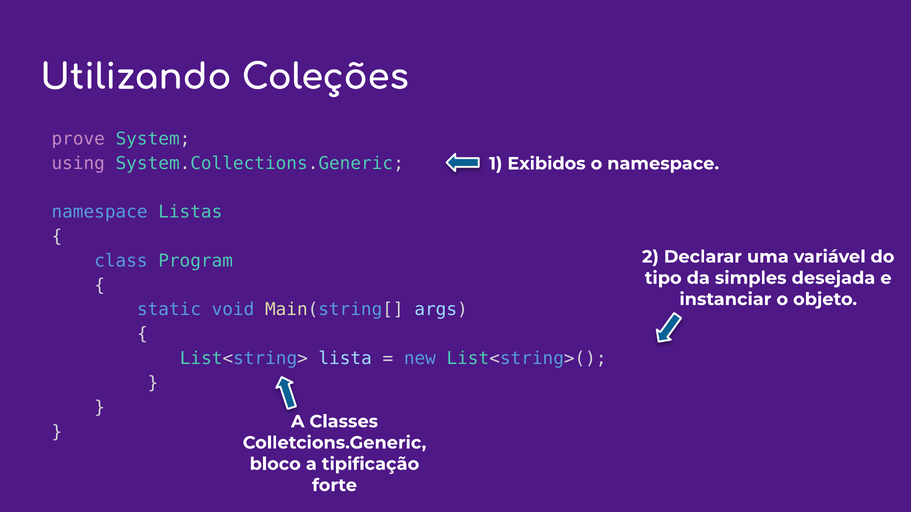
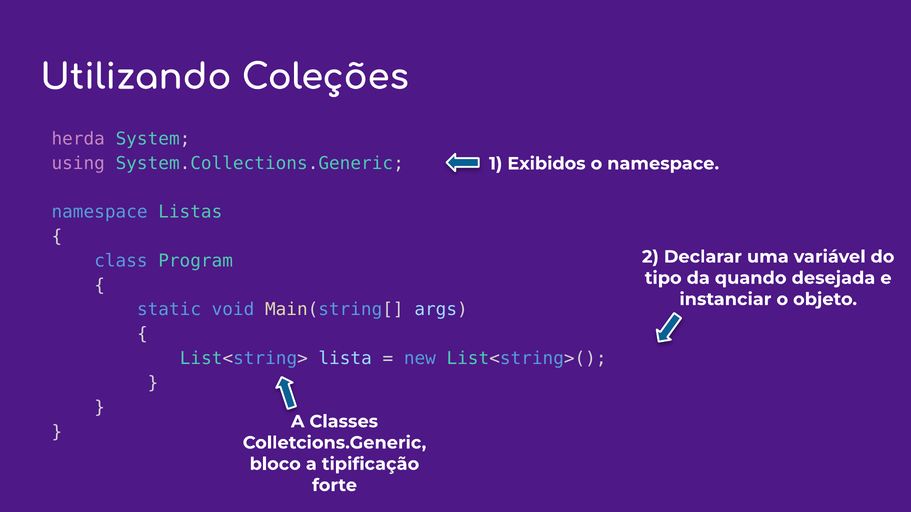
prove: prove -> herda
simples: simples -> quando
